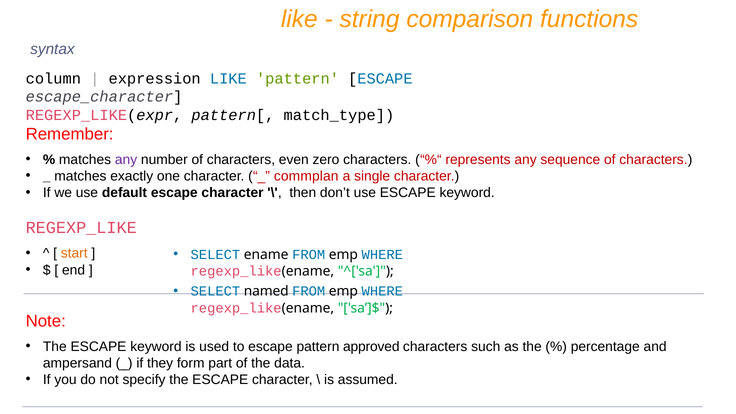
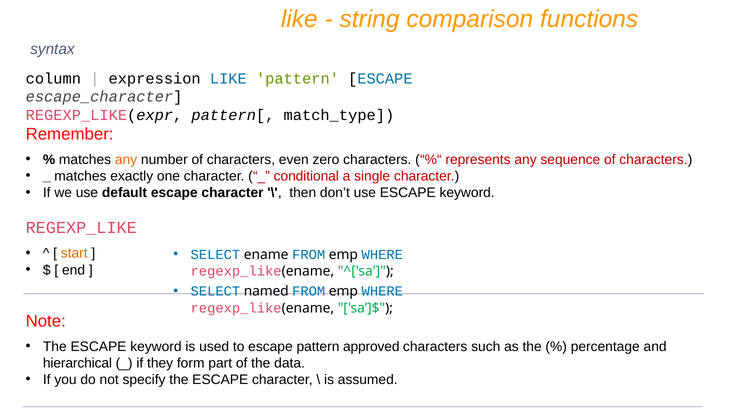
any at (126, 160) colour: purple -> orange
commplan: commplan -> conditional
ampersand: ampersand -> hierarchical
